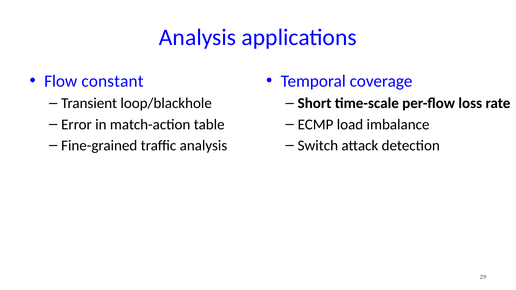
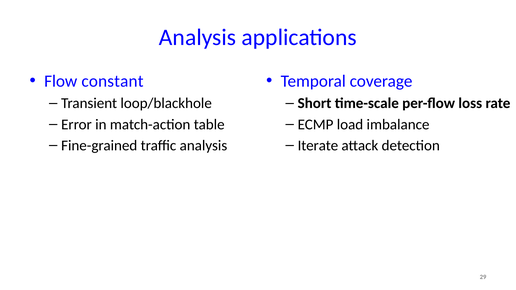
Switch: Switch -> Iterate
